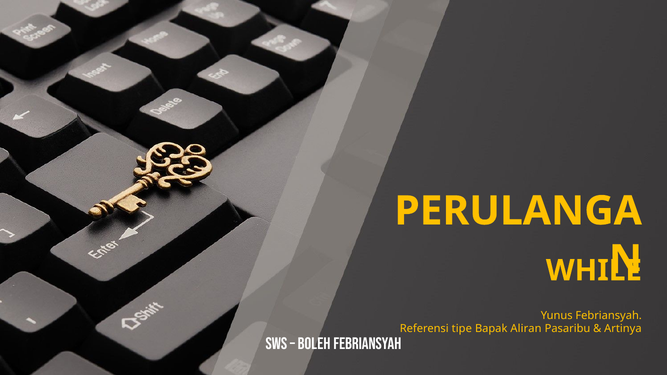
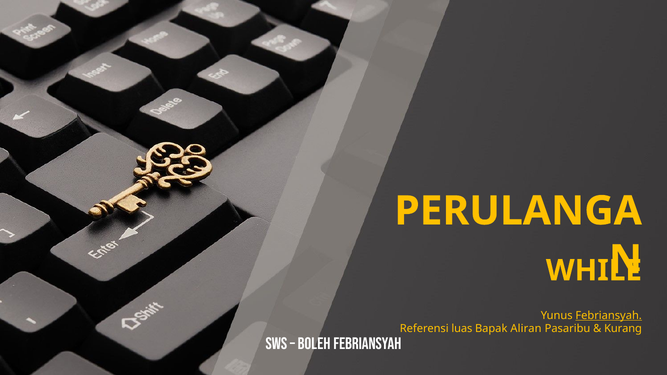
Febriansyah at (609, 316) underline: none -> present
tipe: tipe -> luas
Artinya: Artinya -> Kurang
